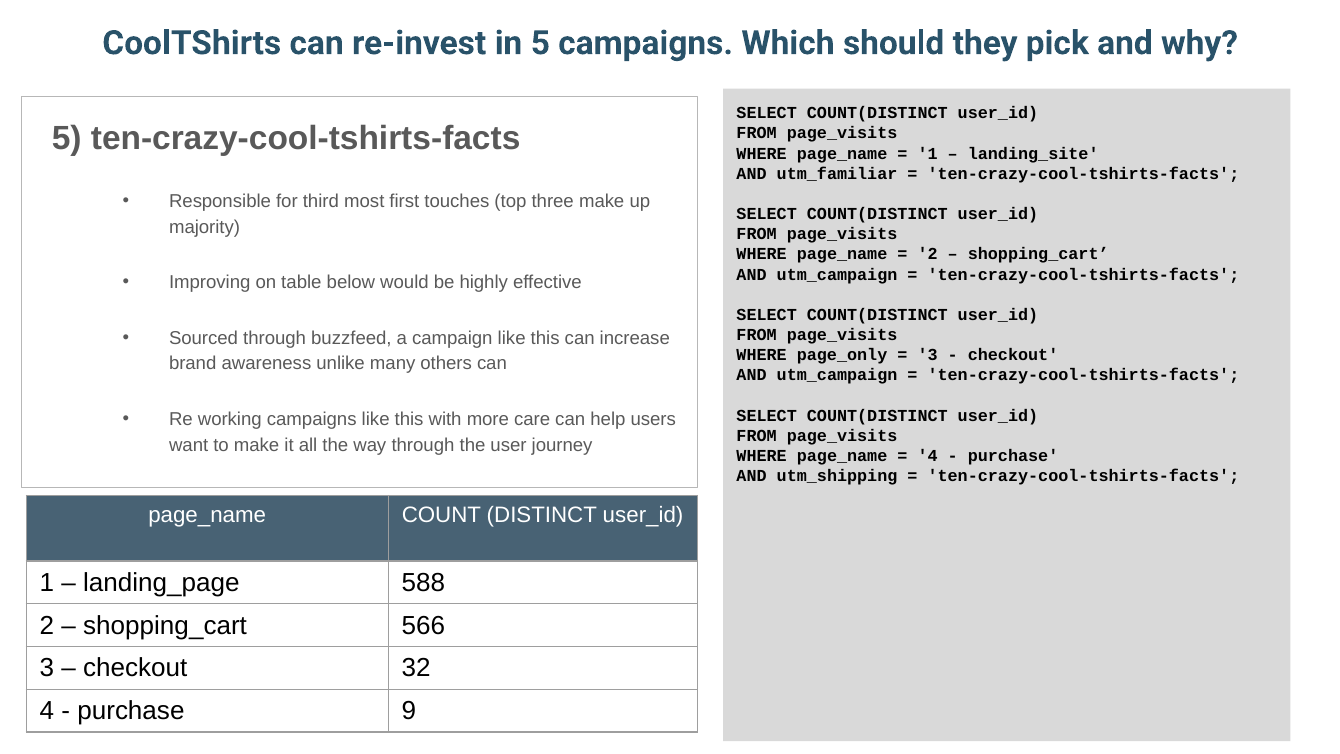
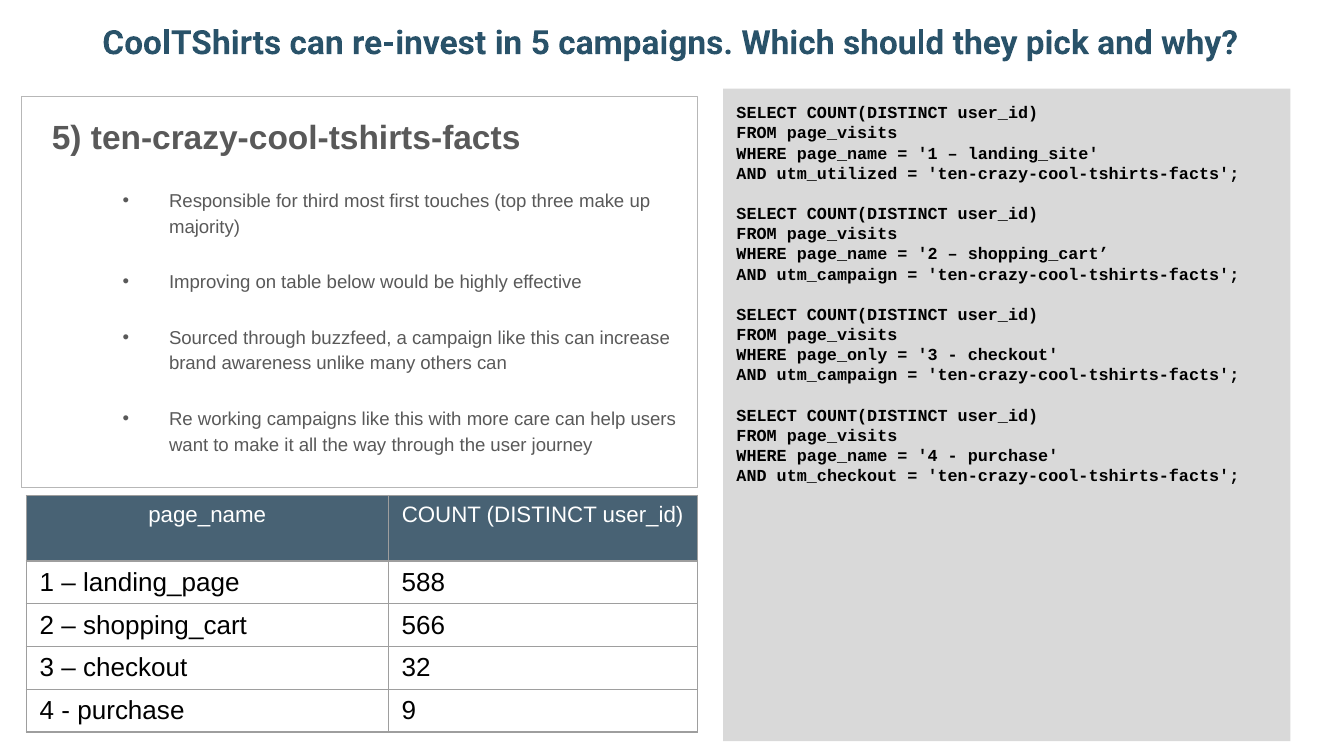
utm_familiar: utm_familiar -> utm_utilized
utm_shipping: utm_shipping -> utm_checkout
